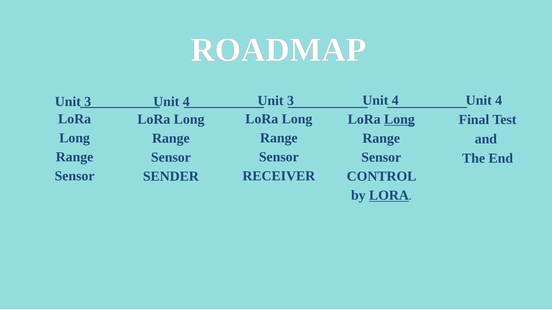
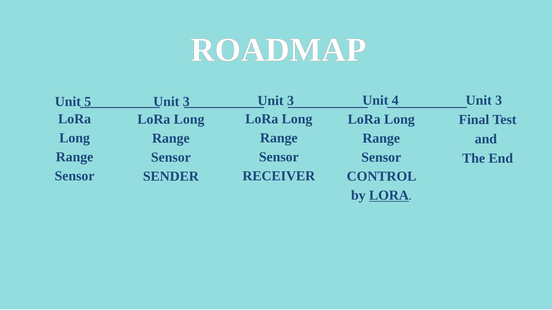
4 at (499, 101): 4 -> 3
3 at (88, 102): 3 -> 5
4 at (186, 102): 4 -> 3
Long at (399, 120) underline: present -> none
